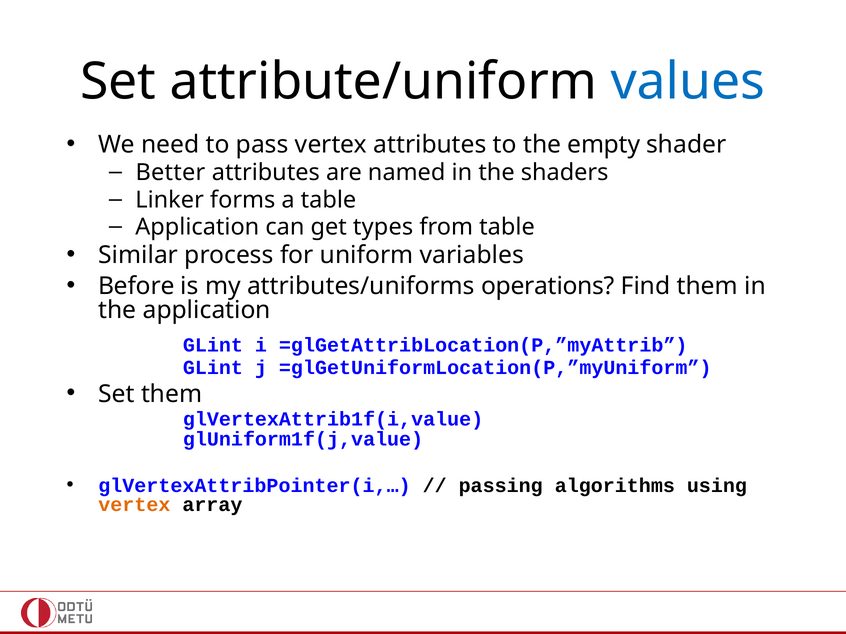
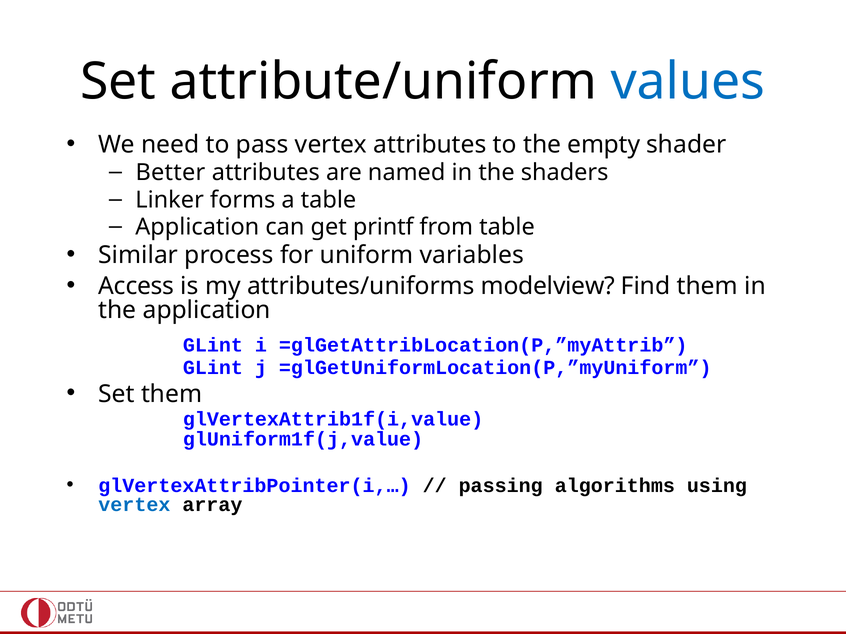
types: types -> printf
Before: Before -> Access
operations: operations -> modelview
vertex at (134, 505) colour: orange -> blue
